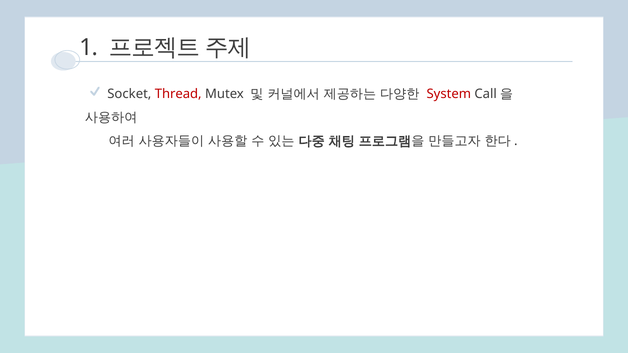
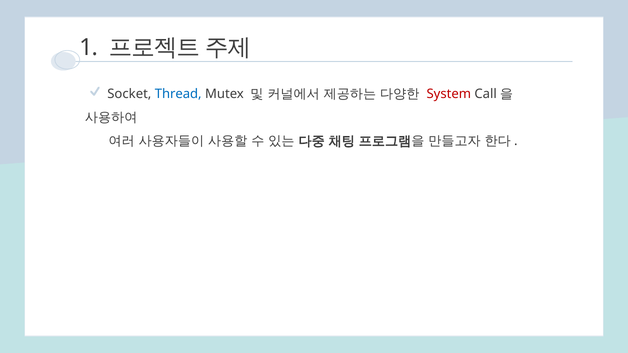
Thread colour: red -> blue
